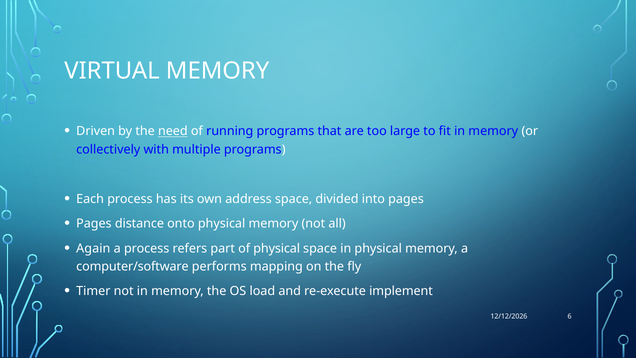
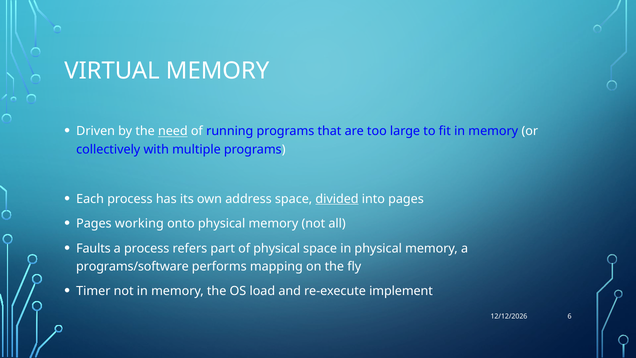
divided underline: none -> present
distance: distance -> working
Again: Again -> Faults
computer/software: computer/software -> programs/software
